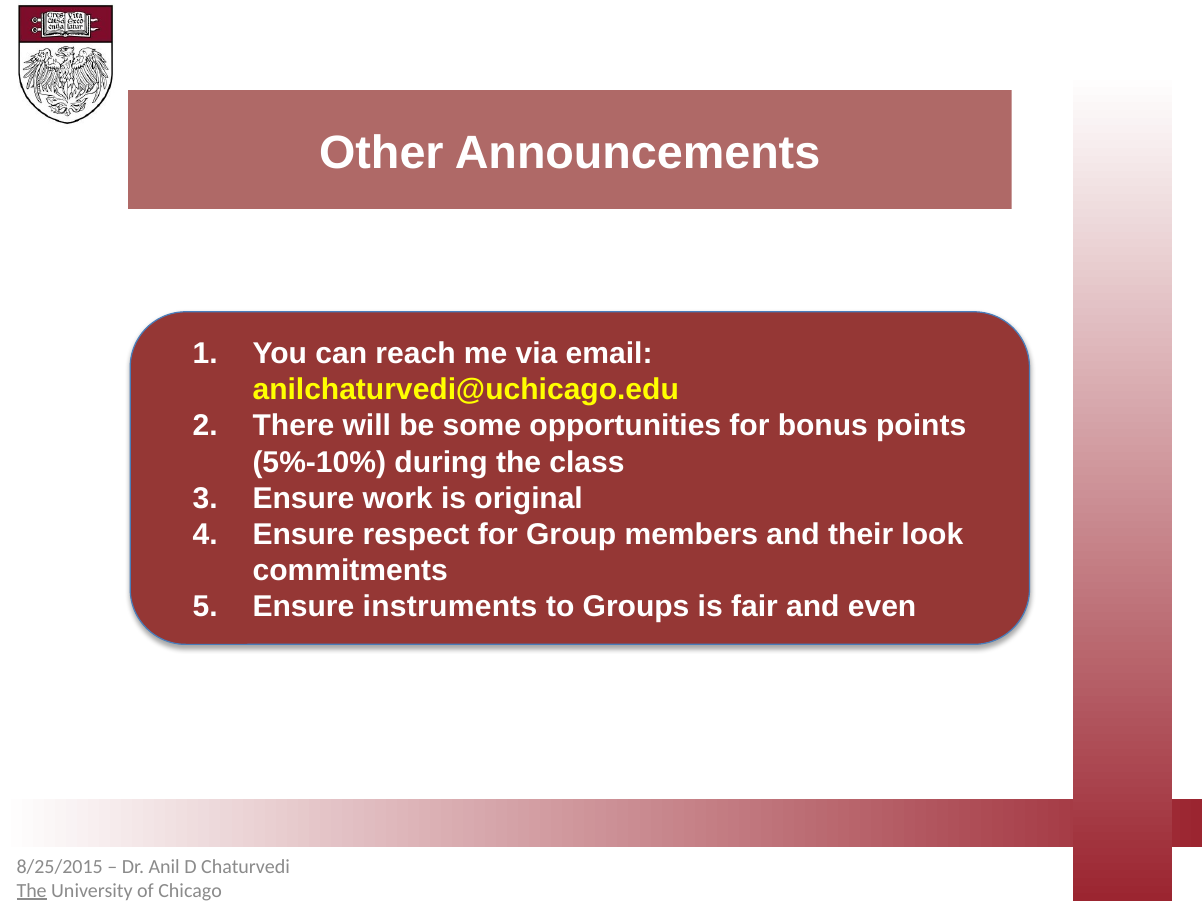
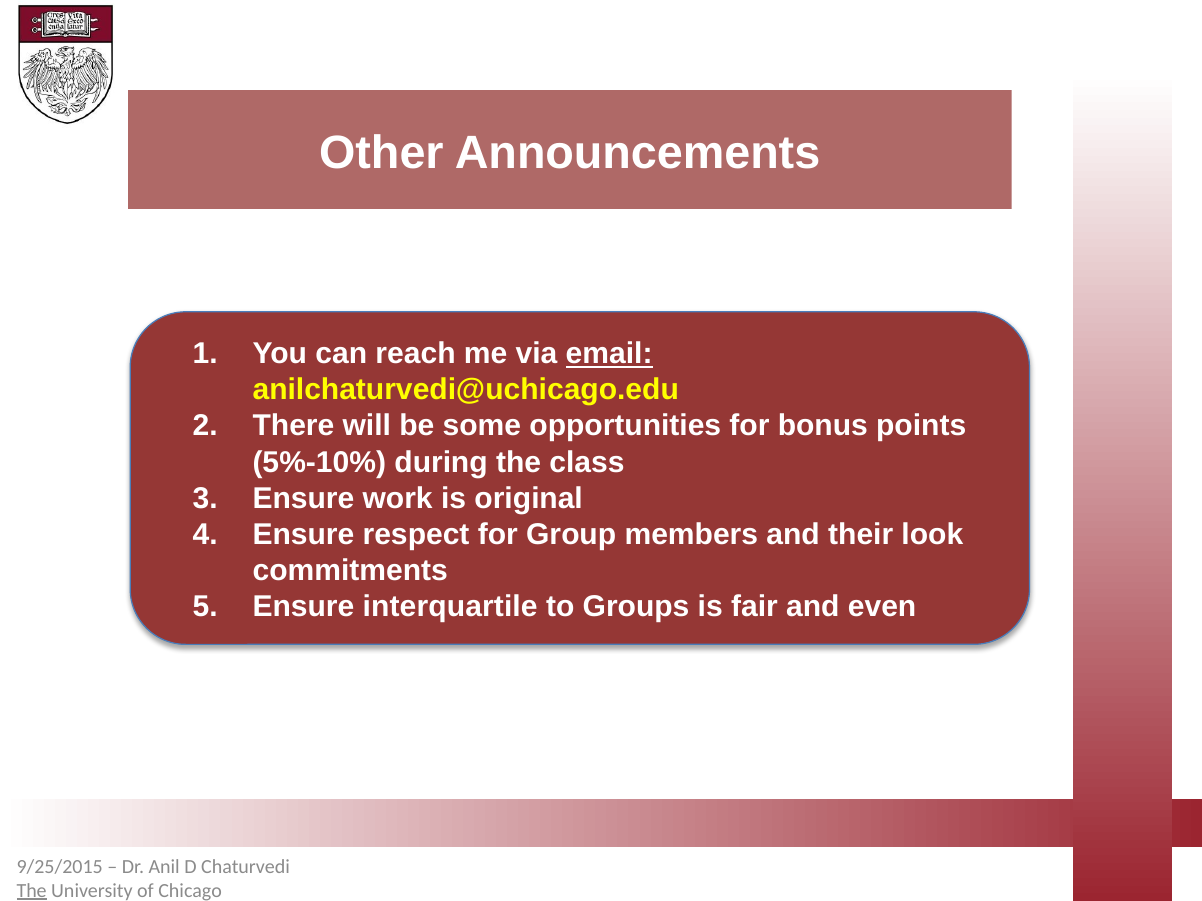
email underline: none -> present
instruments: instruments -> interquartile
8/25/2015: 8/25/2015 -> 9/25/2015
